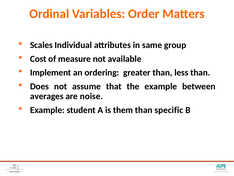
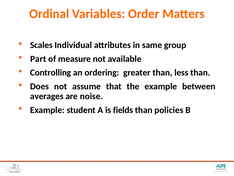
Cost: Cost -> Part
Implement: Implement -> Controlling
them: them -> fields
specific: specific -> policies
